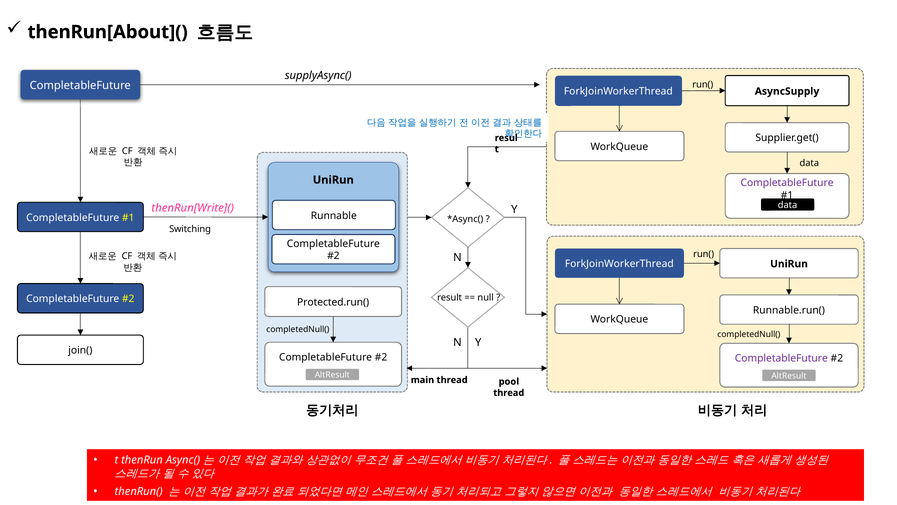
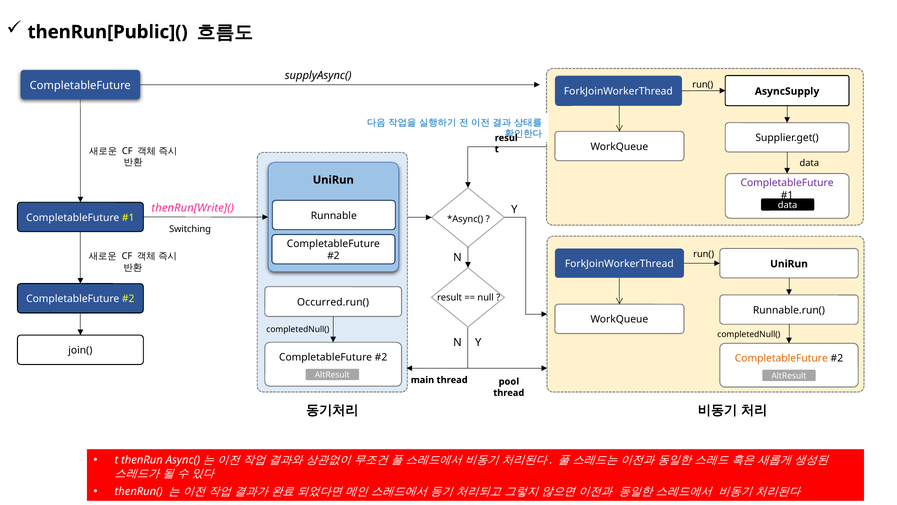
thenRun[About](: thenRun[About]( -> thenRun[Public](
Protected.run(: Protected.run( -> Occurred.run(
CompletableFuture at (781, 358) colour: purple -> orange
